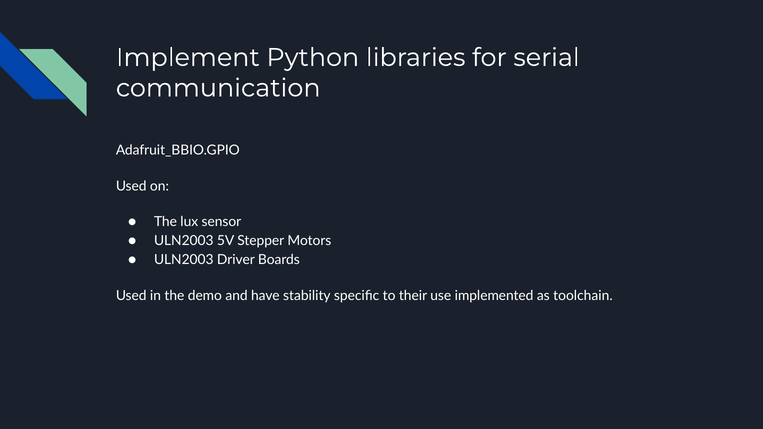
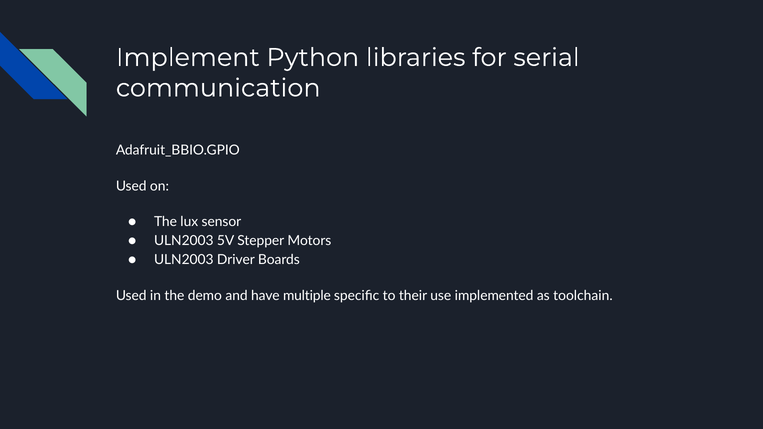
stability: stability -> multiple
